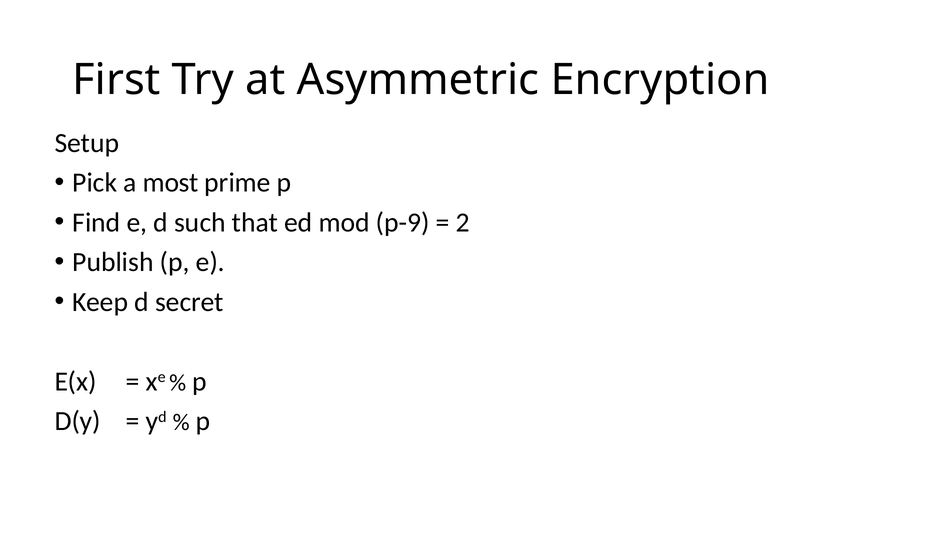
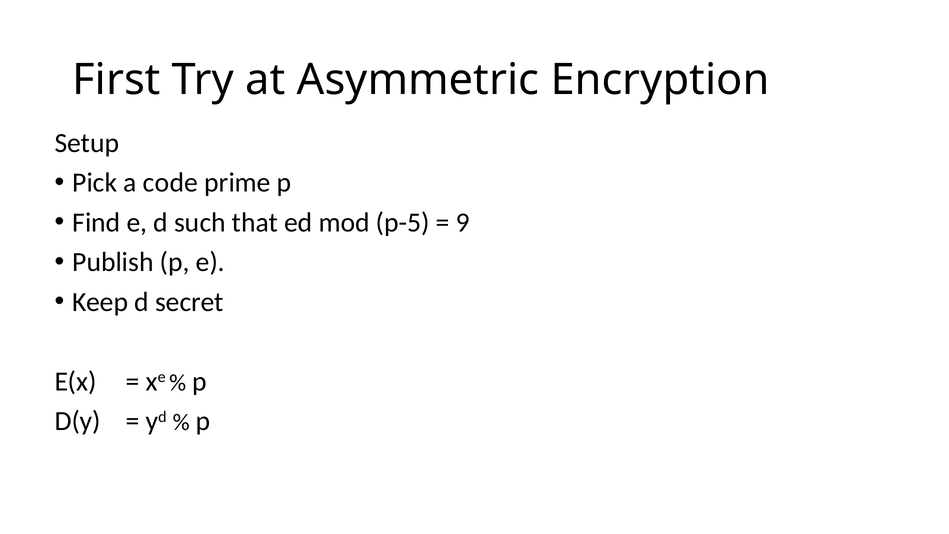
most: most -> code
p-9: p-9 -> p-5
2: 2 -> 9
